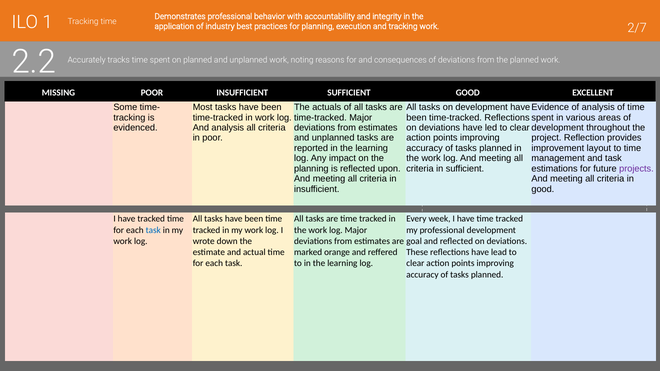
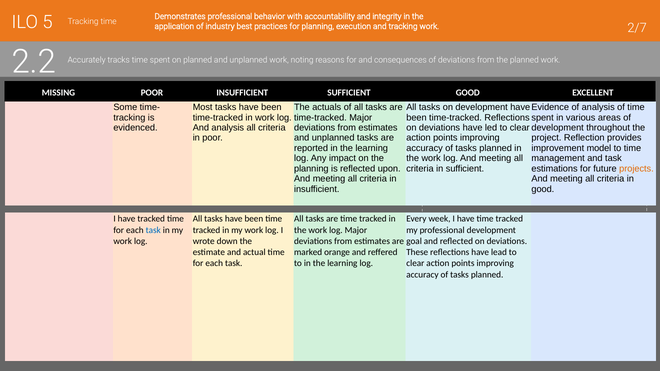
1: 1 -> 5
improvement layout: layout -> model
projects colour: purple -> orange
